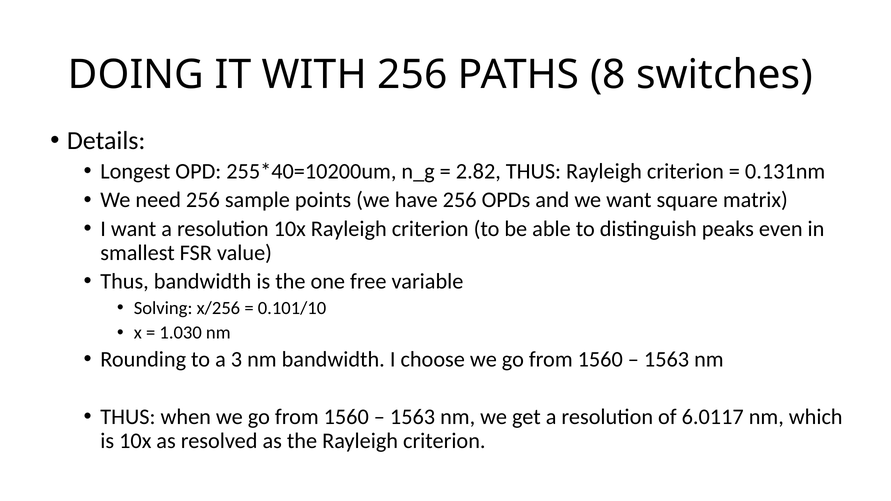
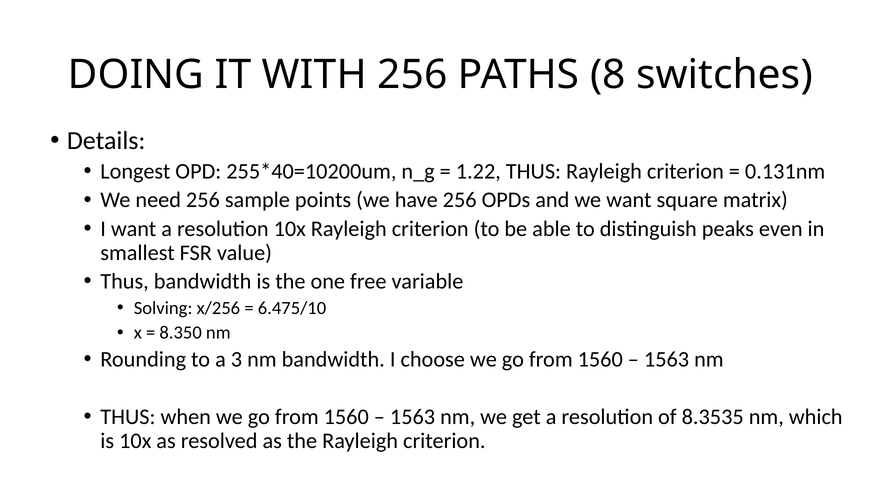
2.82: 2.82 -> 1.22
0.101/10: 0.101/10 -> 6.475/10
1.030: 1.030 -> 8.350
6.0117: 6.0117 -> 8.3535
